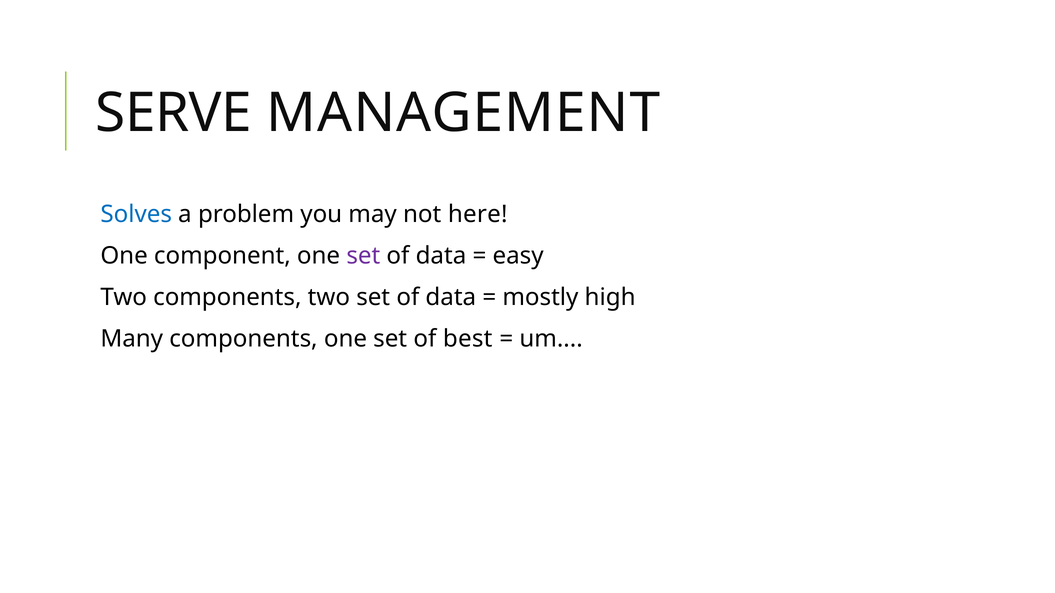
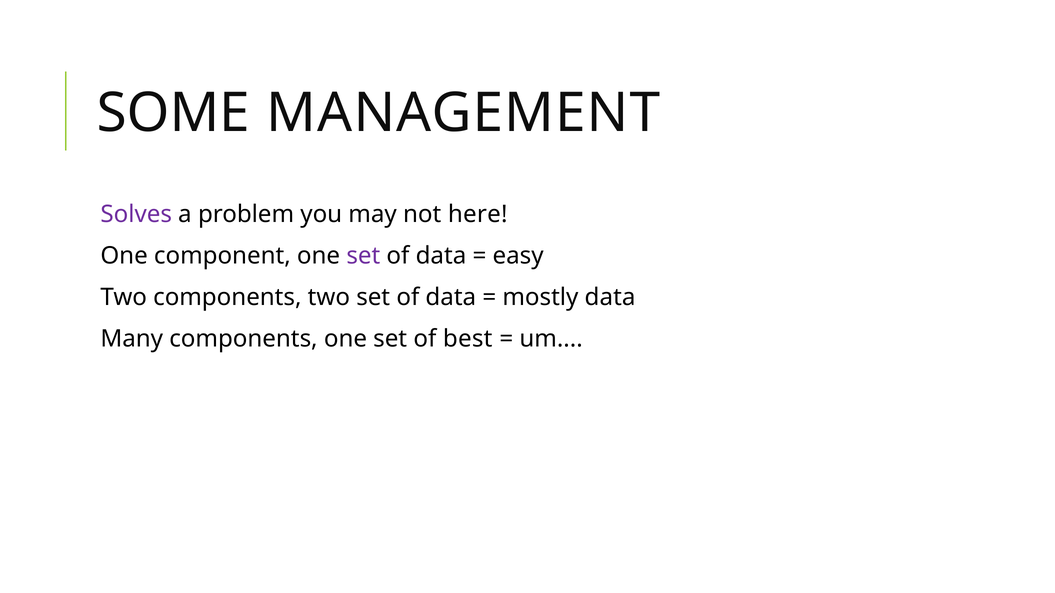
SERVE: SERVE -> SOME
Solves colour: blue -> purple
mostly high: high -> data
